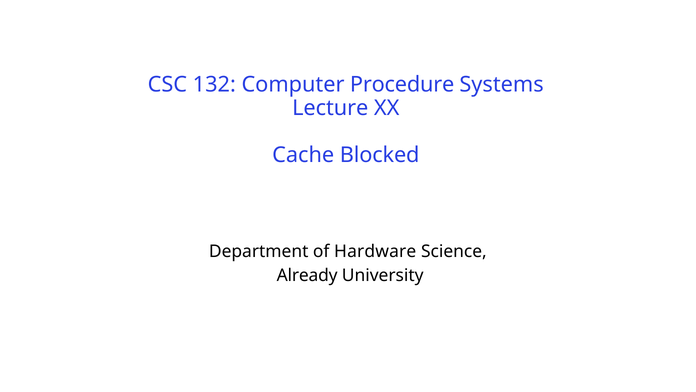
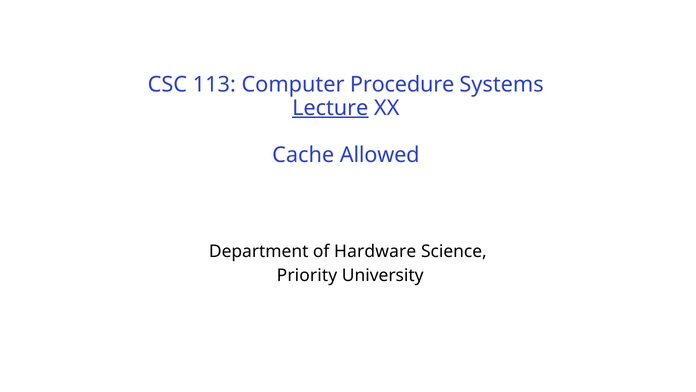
132: 132 -> 113
Lecture underline: none -> present
Blocked: Blocked -> Allowed
Already: Already -> Priority
